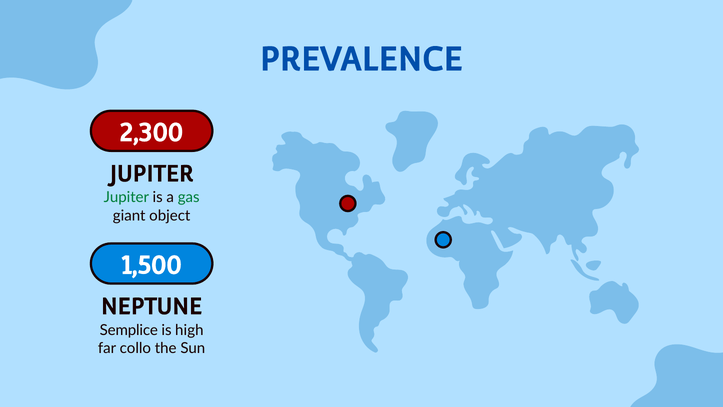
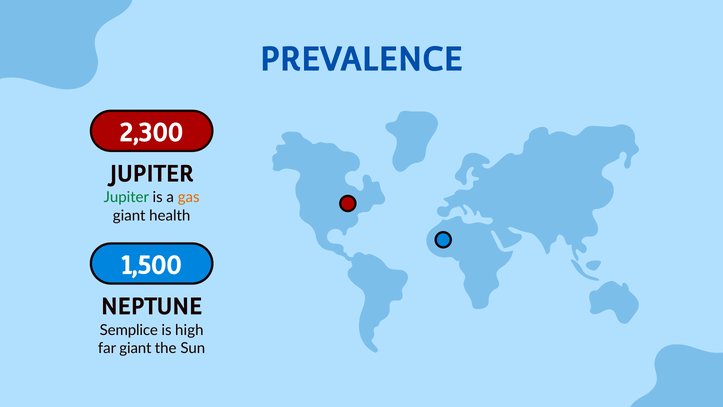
gas colour: green -> orange
object: object -> health
far collo: collo -> giant
